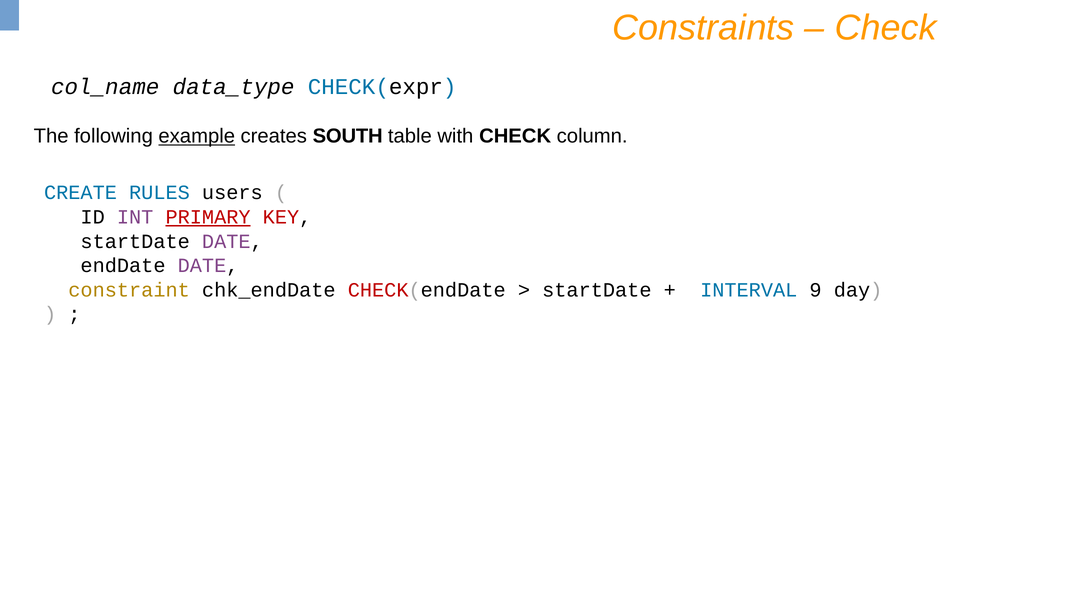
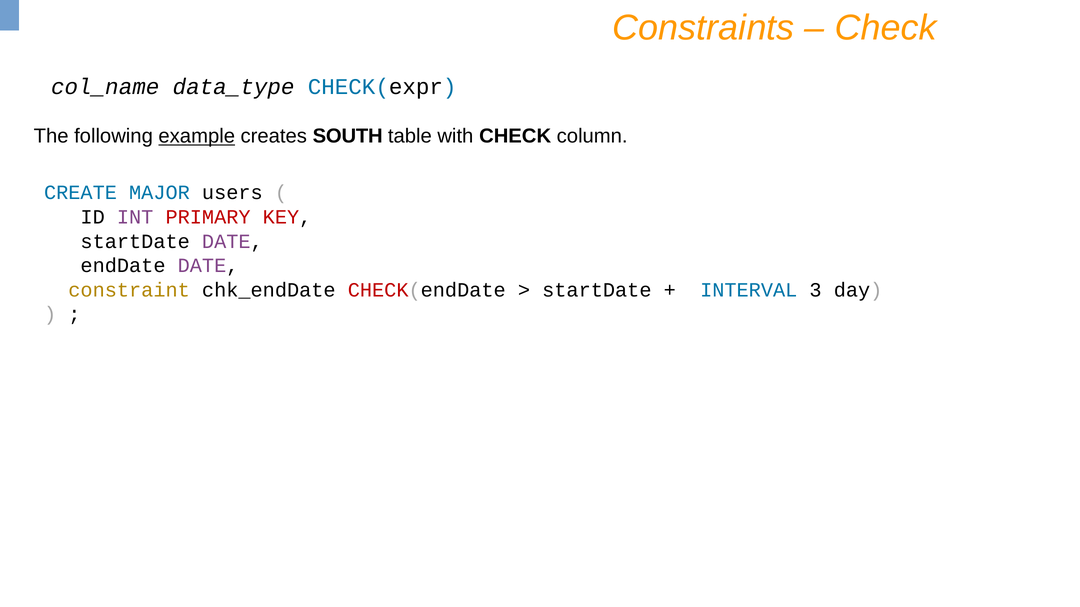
RULES: RULES -> MAJOR
PRIMARY underline: present -> none
9: 9 -> 3
